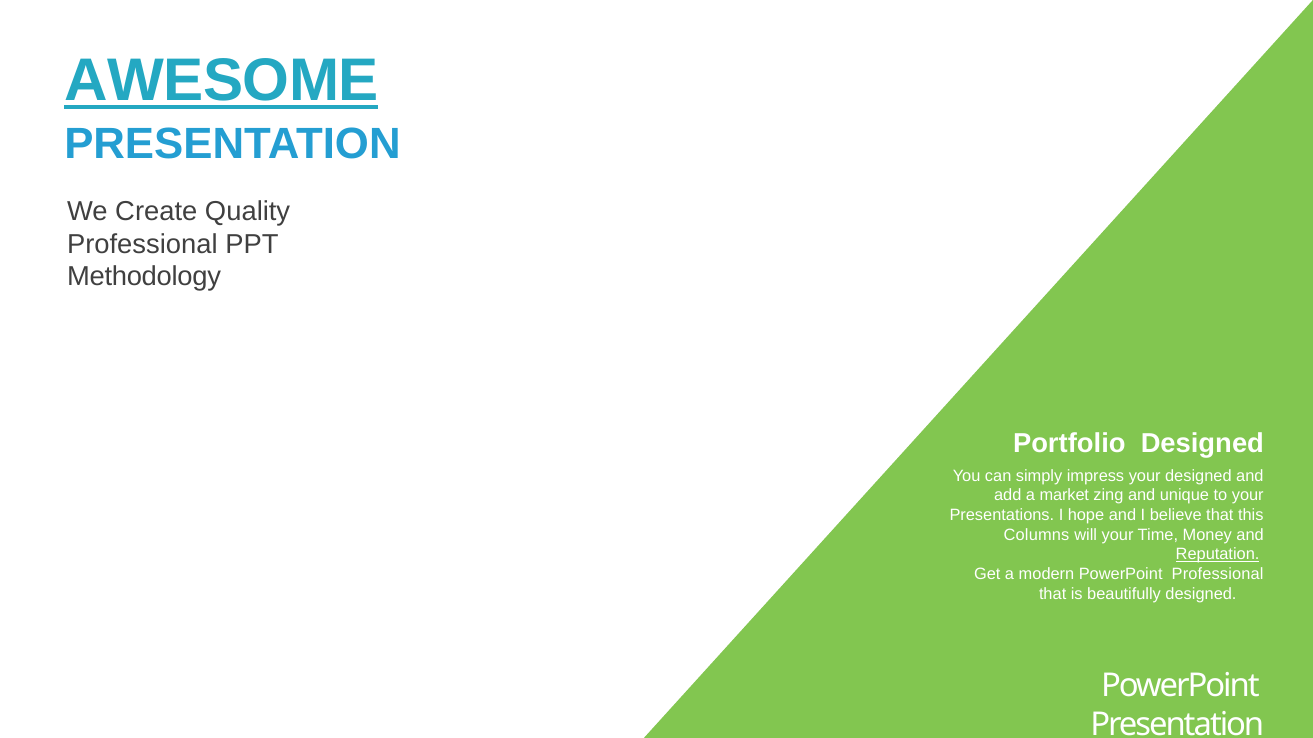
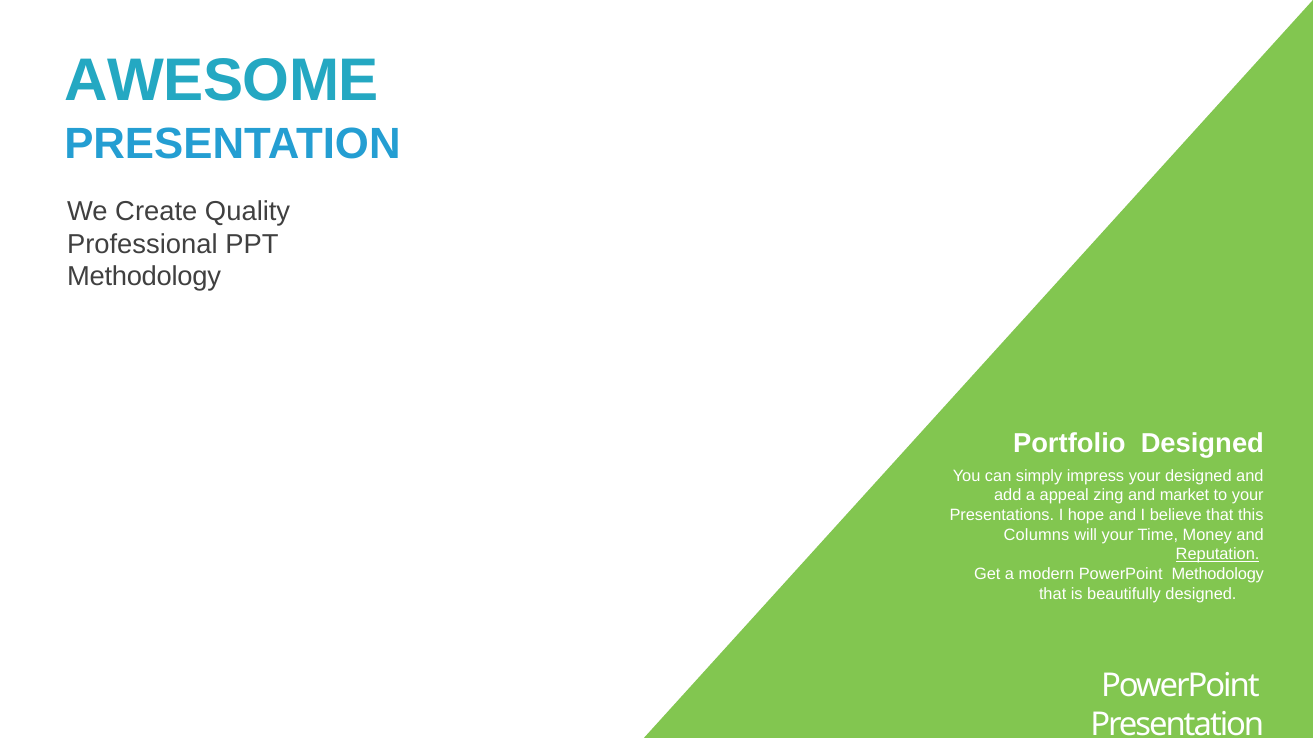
AWESOME underline: present -> none
market: market -> appeal
unique: unique -> market
PowerPoint Professional: Professional -> Methodology
